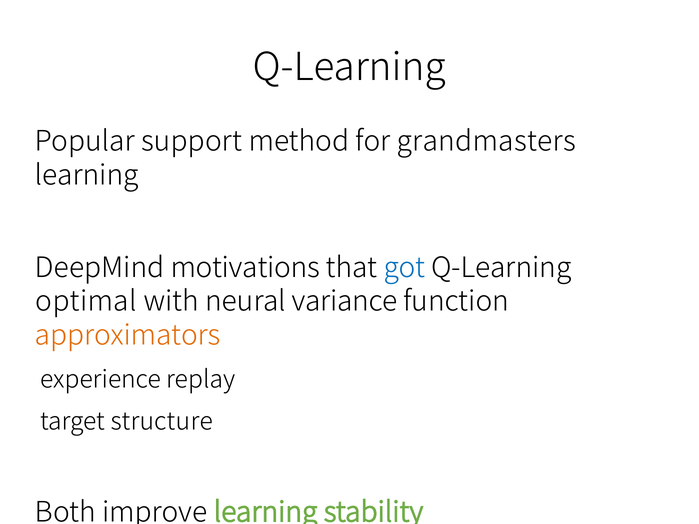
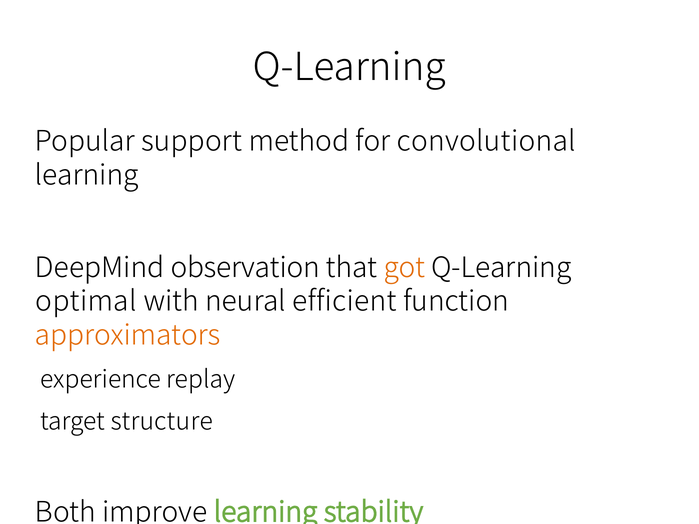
grandmasters: grandmasters -> convolutional
motivations: motivations -> observation
got colour: blue -> orange
variance: variance -> efficient
